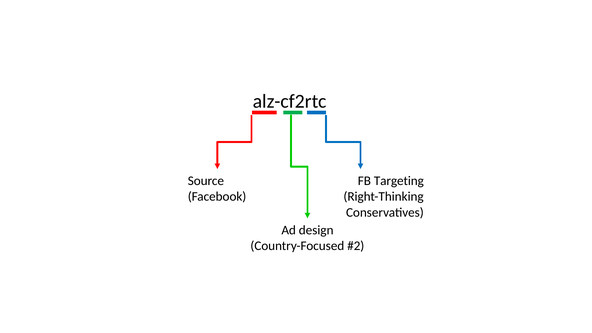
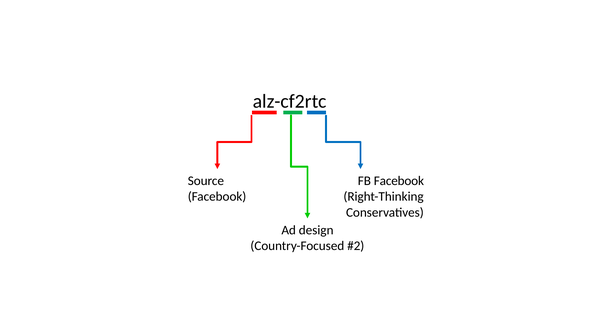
FB Targeting: Targeting -> Facebook
